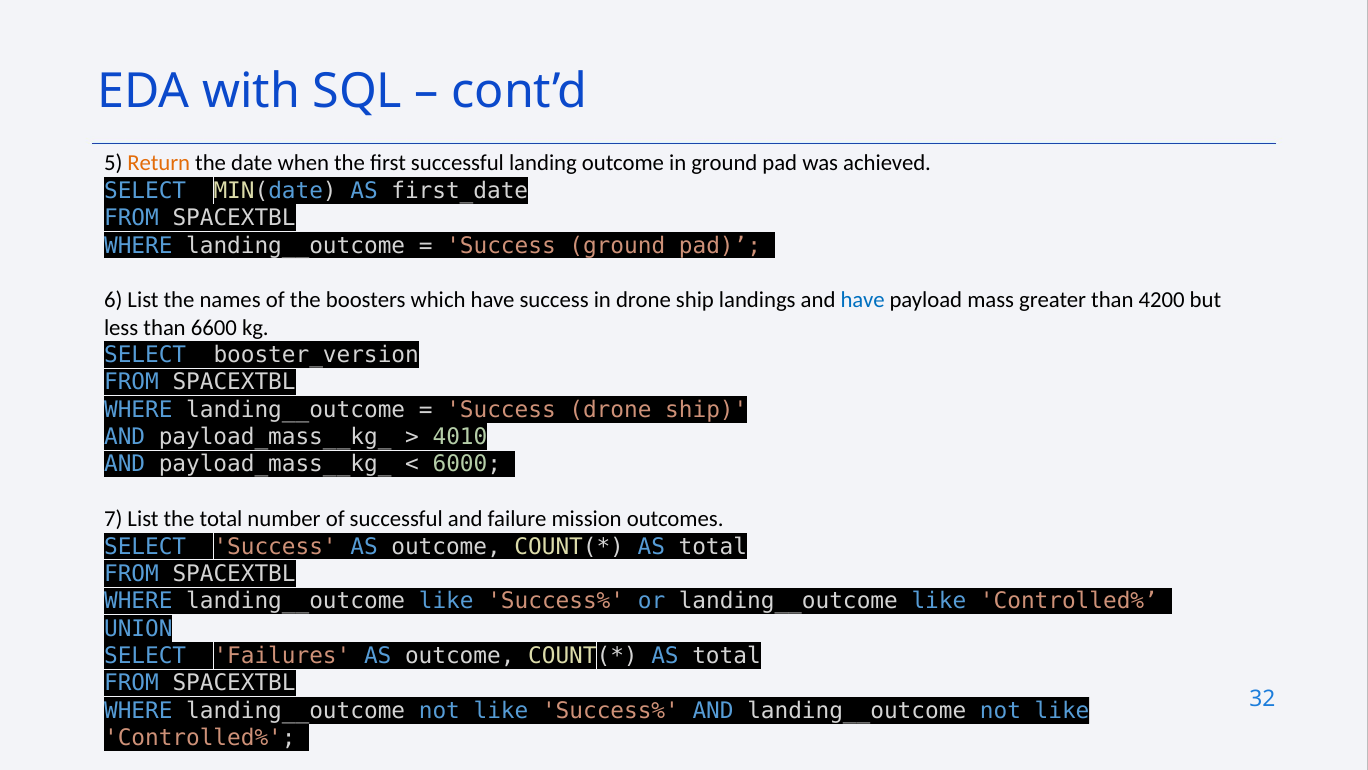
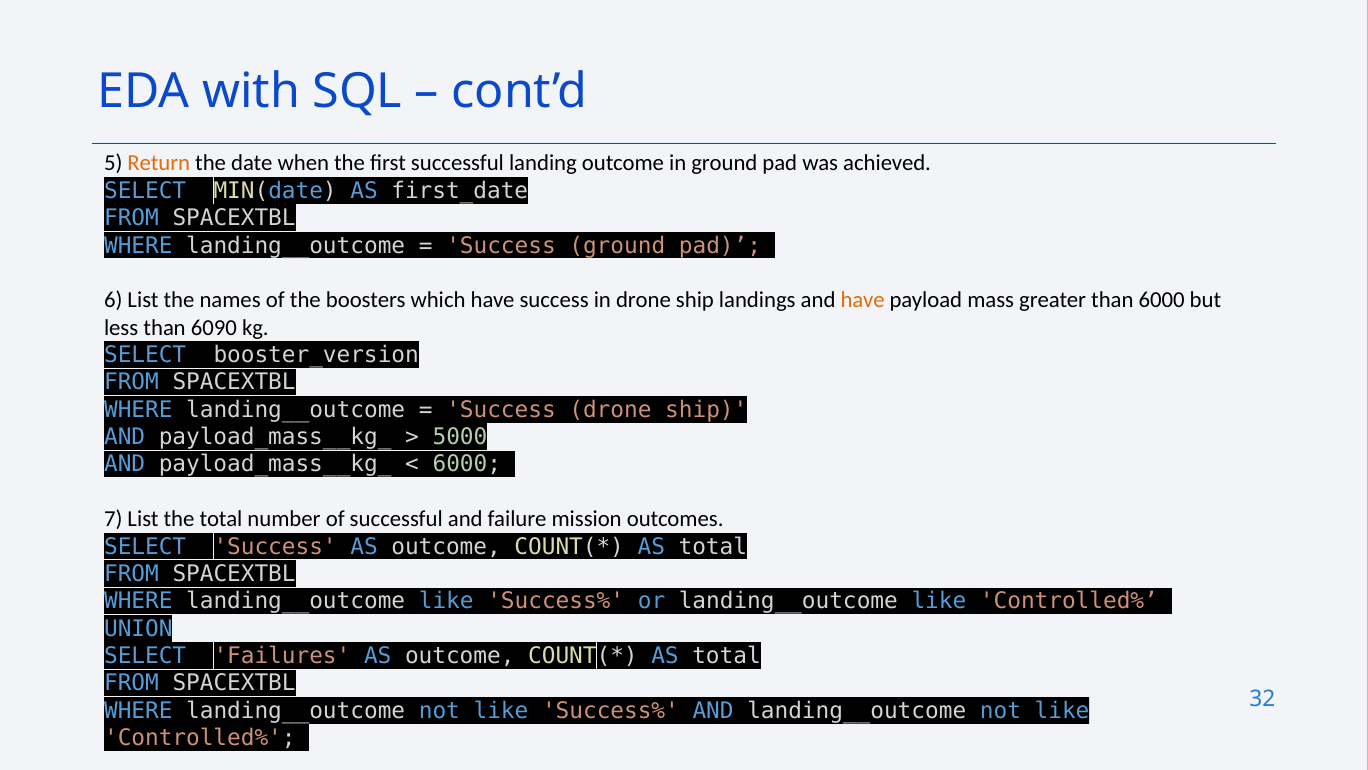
have at (863, 300) colour: blue -> orange
than 4200: 4200 -> 6000
6600: 6600 -> 6090
4010: 4010 -> 5000
